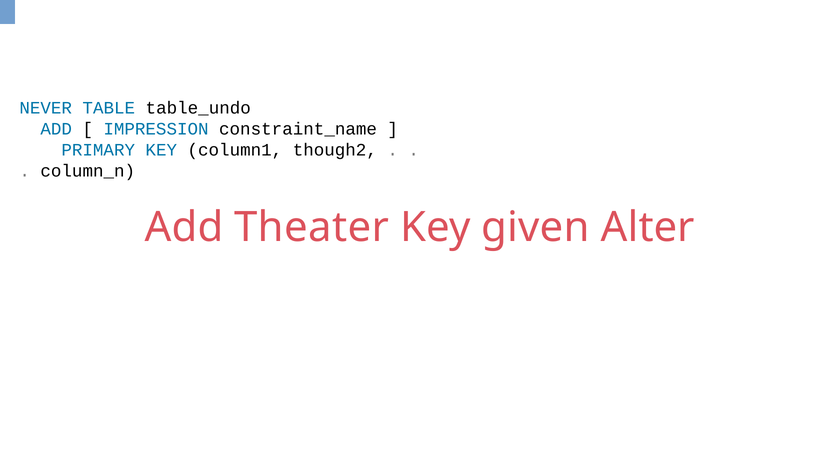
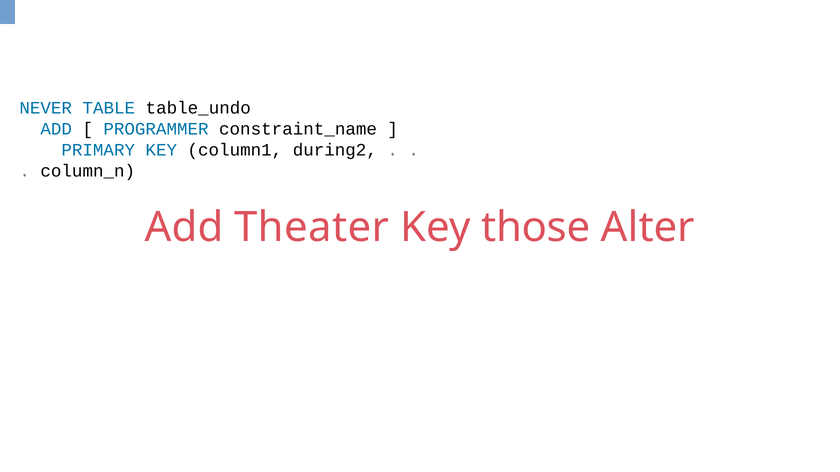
IMPRESSION: IMPRESSION -> PROGRAMMER
though2: though2 -> during2
given: given -> those
